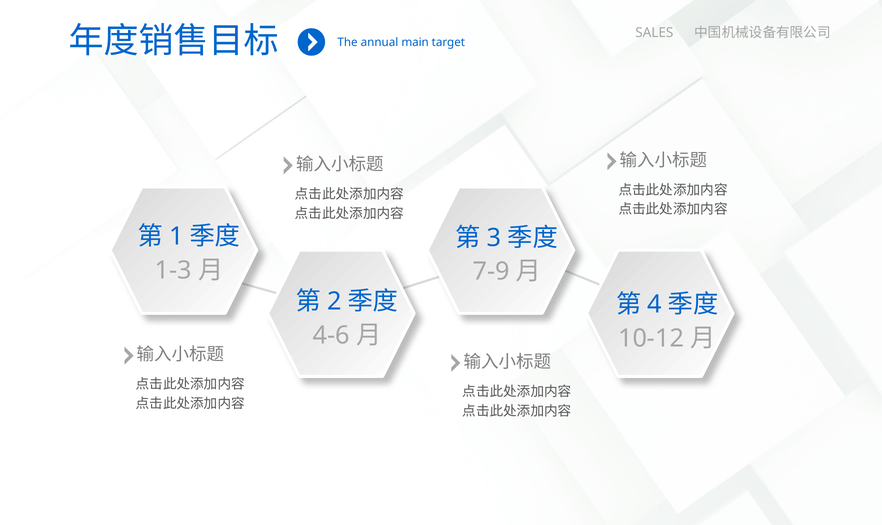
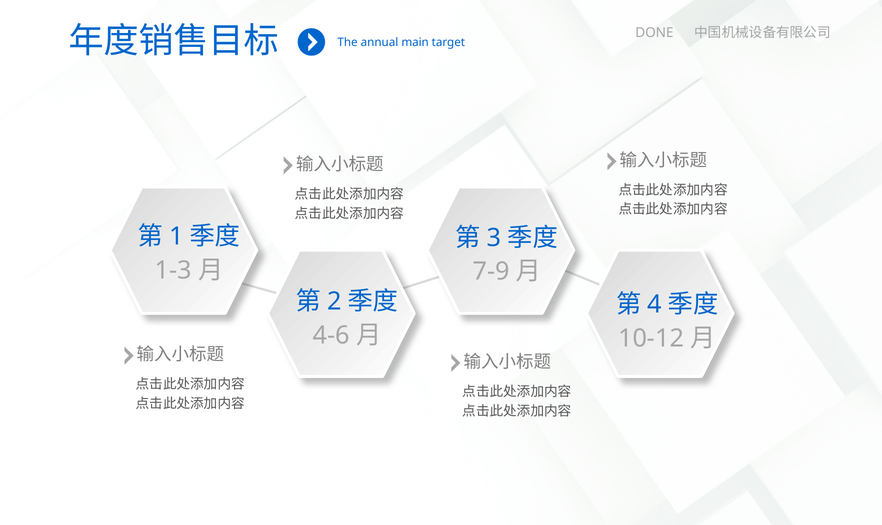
SALES: SALES -> DONE
